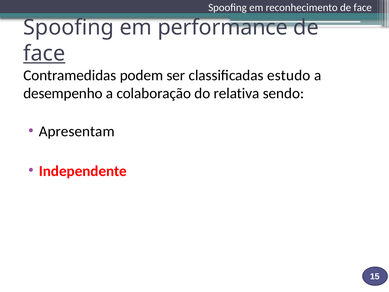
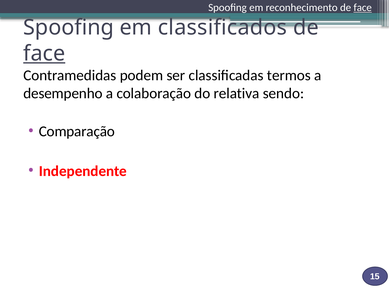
face at (363, 8) underline: none -> present
performance: performance -> classificados
estudo: estudo -> termos
Apresentam: Apresentam -> Comparação
